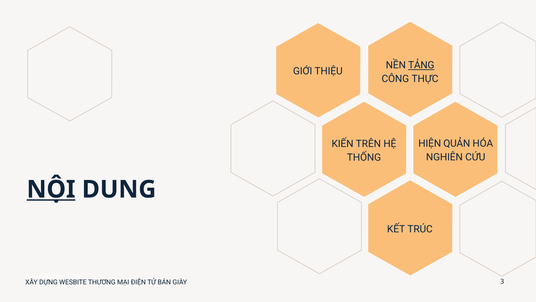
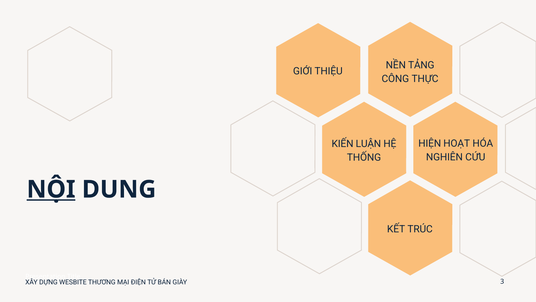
TẢNG underline: present -> none
QUẢN: QUẢN -> HOẠT
TRÊN: TRÊN -> LUẬN
